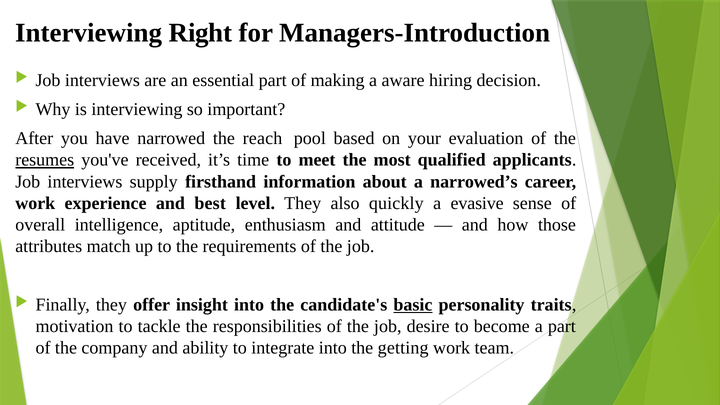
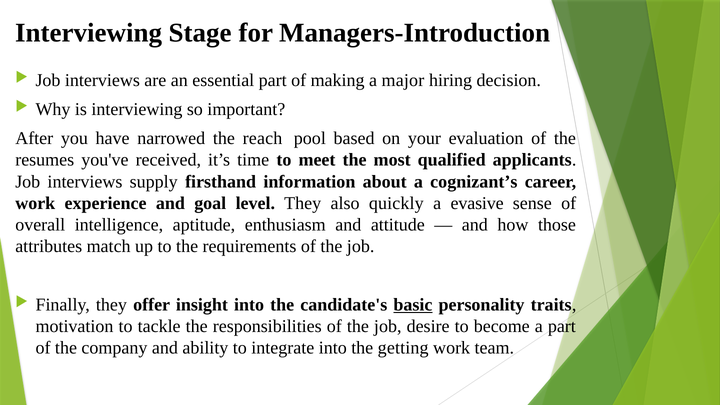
Right: Right -> Stage
aware: aware -> major
resumes underline: present -> none
narrowed’s: narrowed’s -> cognizant’s
best: best -> goal
